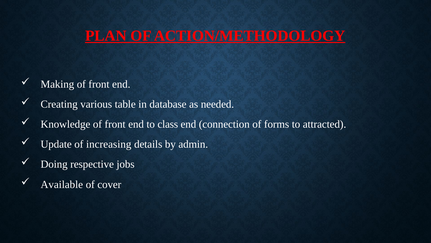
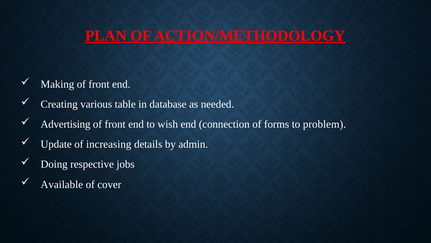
Knowledge: Knowledge -> Advertising
class: class -> wish
attracted: attracted -> problem
